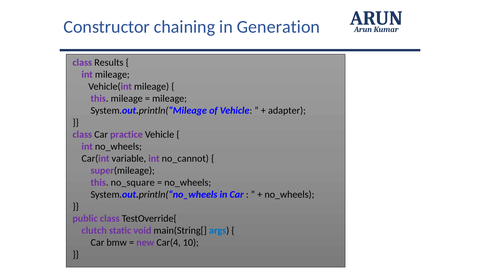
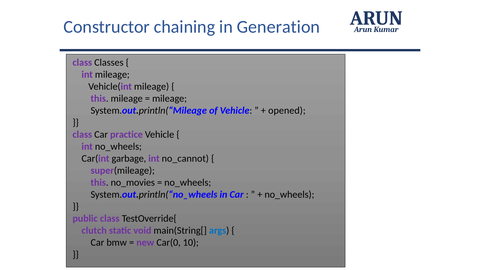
Results: Results -> Classes
adapter: adapter -> opened
variable: variable -> garbage
no_square: no_square -> no_movies
Car(4: Car(4 -> Car(0
